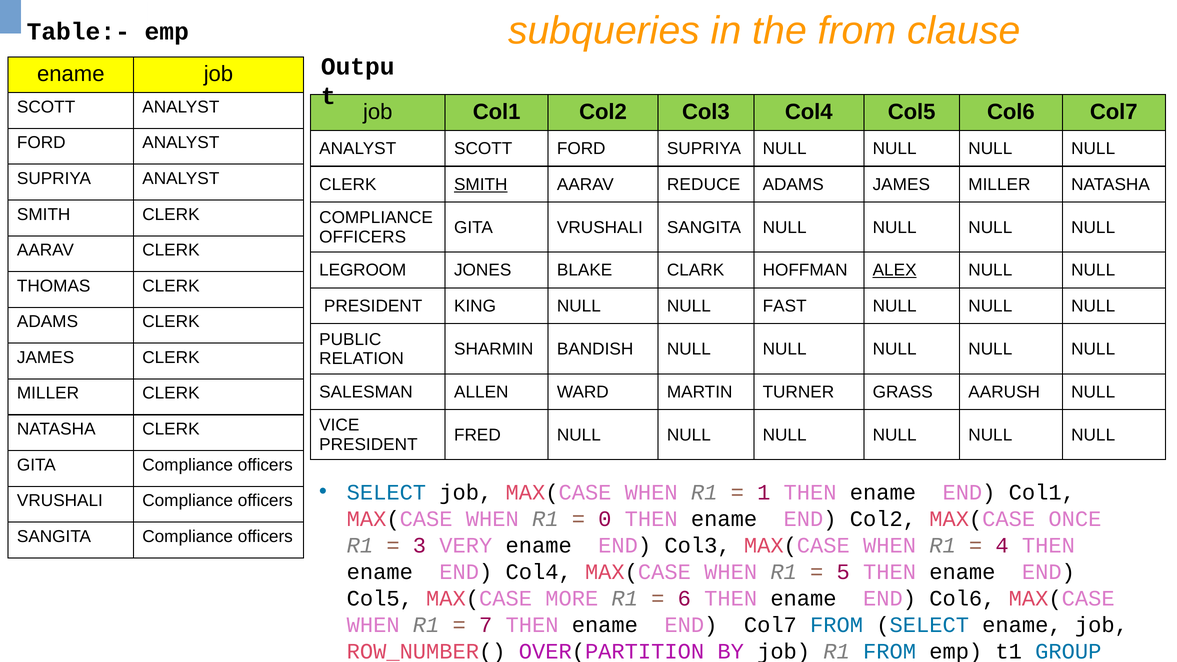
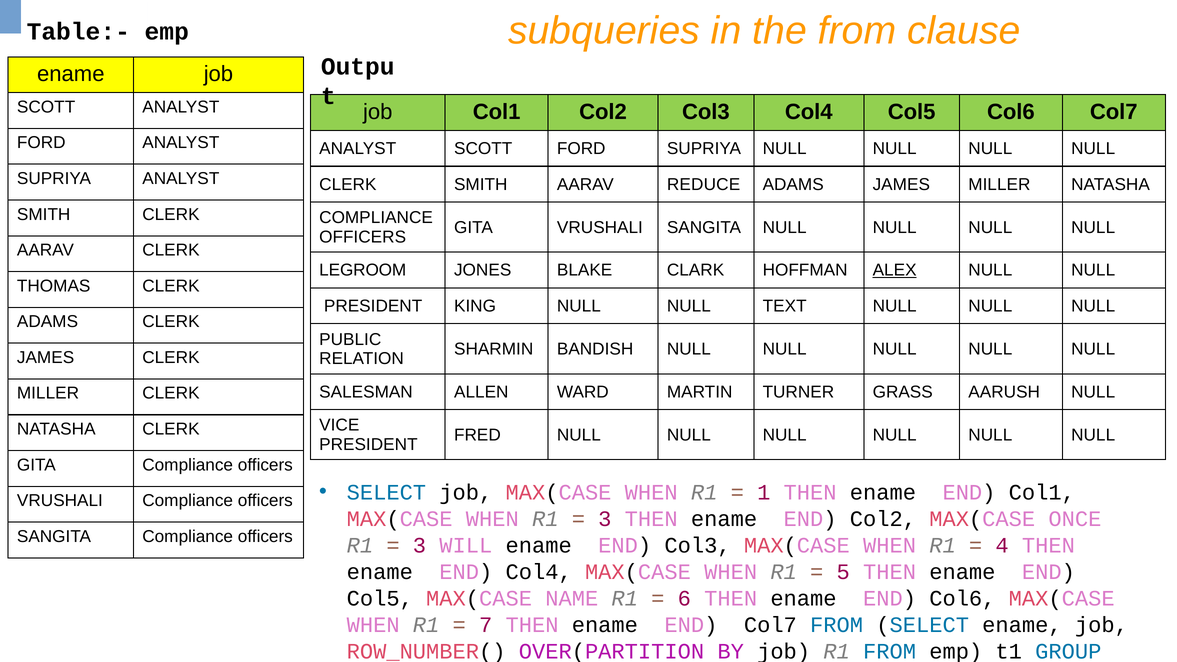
SMITH at (481, 184) underline: present -> none
FAST: FAST -> TEXT
0 at (605, 519): 0 -> 3
VERY: VERY -> WILL
MORE: MORE -> NAME
